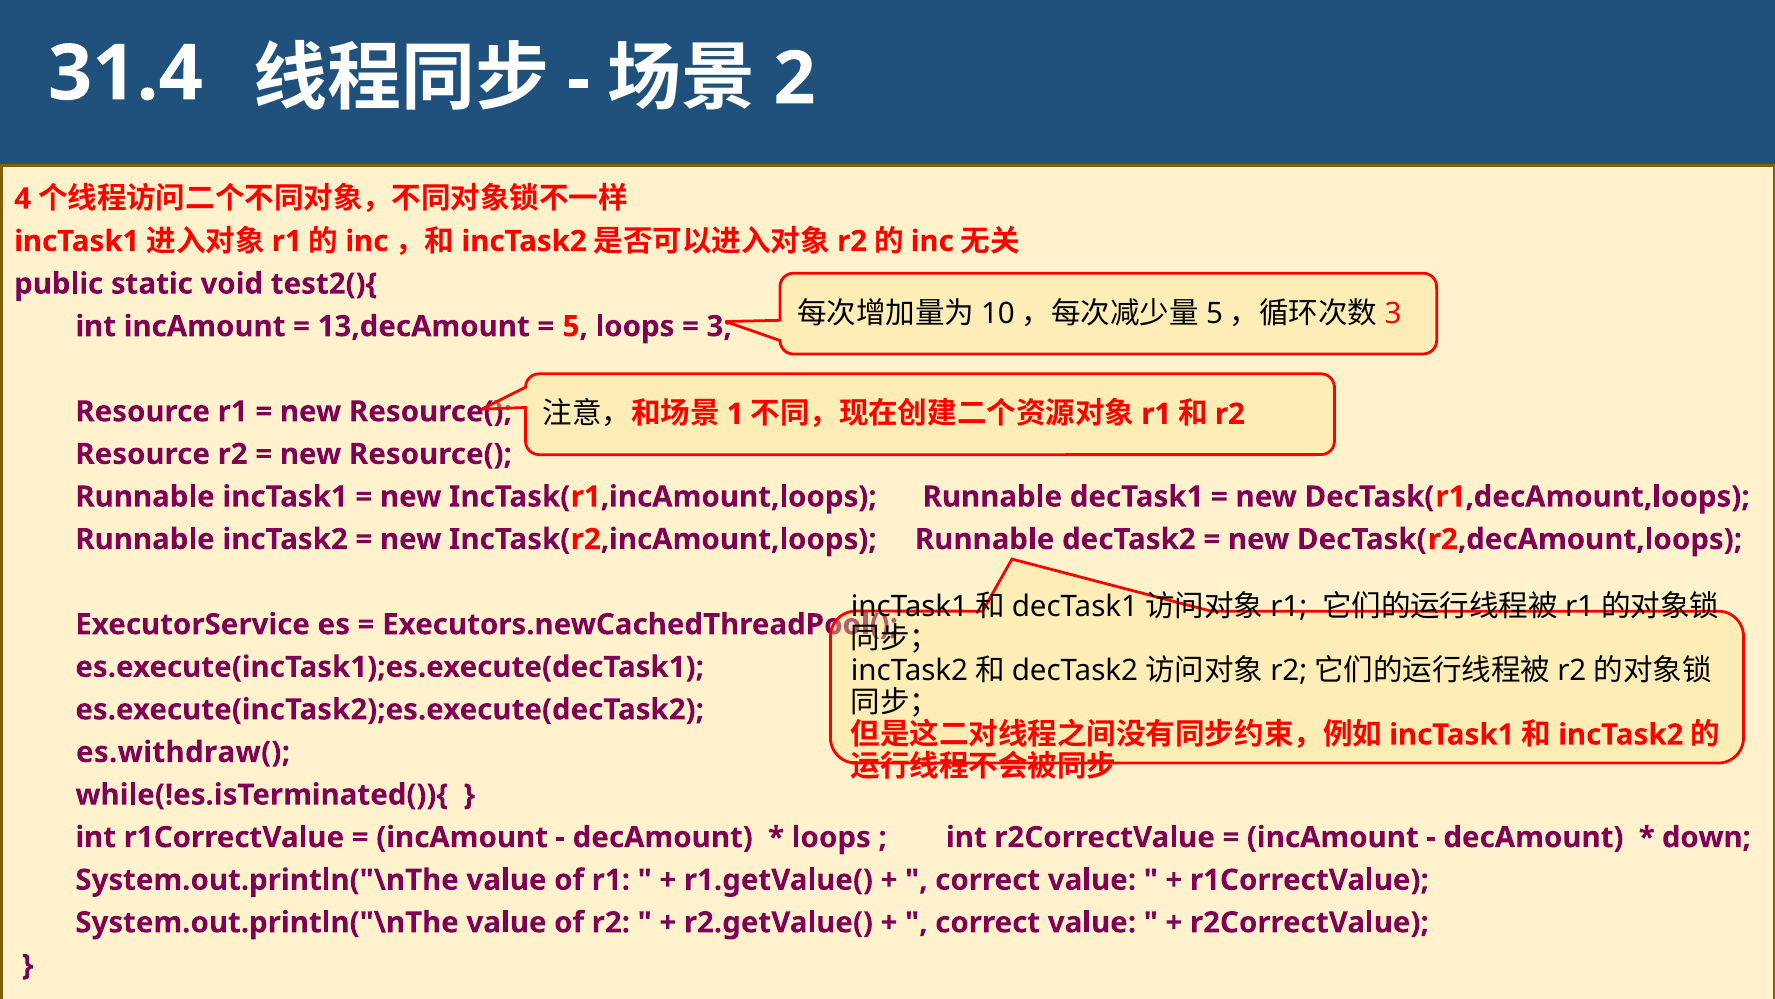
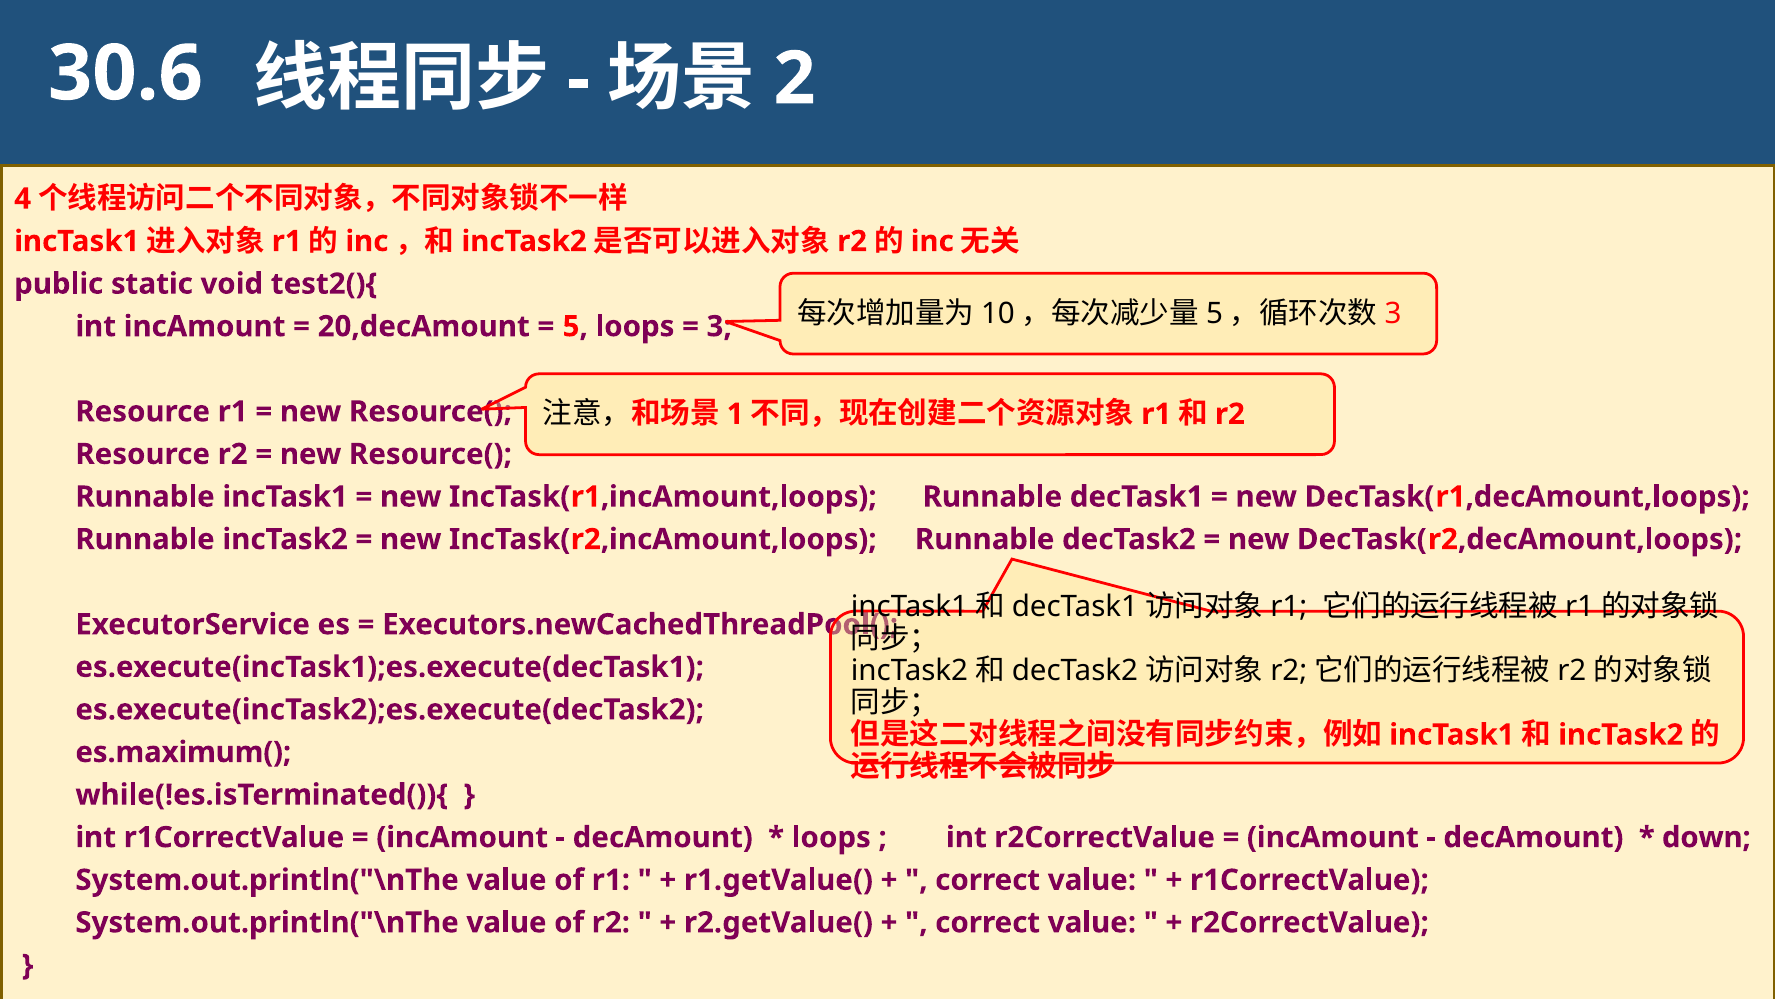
31.4: 31.4 -> 30.6
13,decAmount: 13,decAmount -> 20,decAmount
es.withdraw(: es.withdraw( -> es.maximum(
